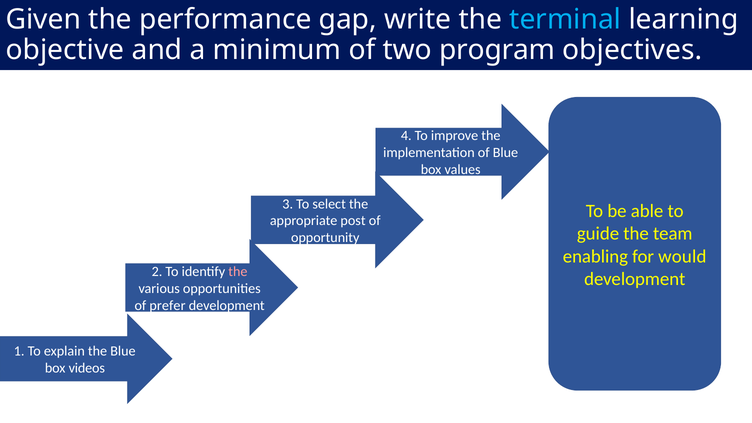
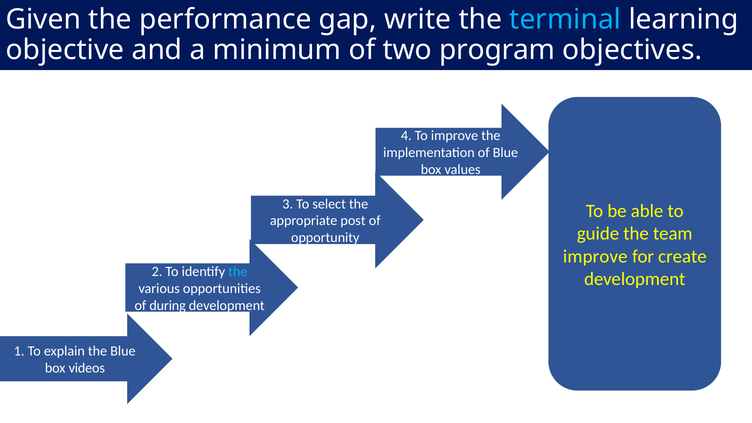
enabling at (595, 256): enabling -> improve
would: would -> create
the at (238, 272) colour: pink -> light blue
prefer: prefer -> during
